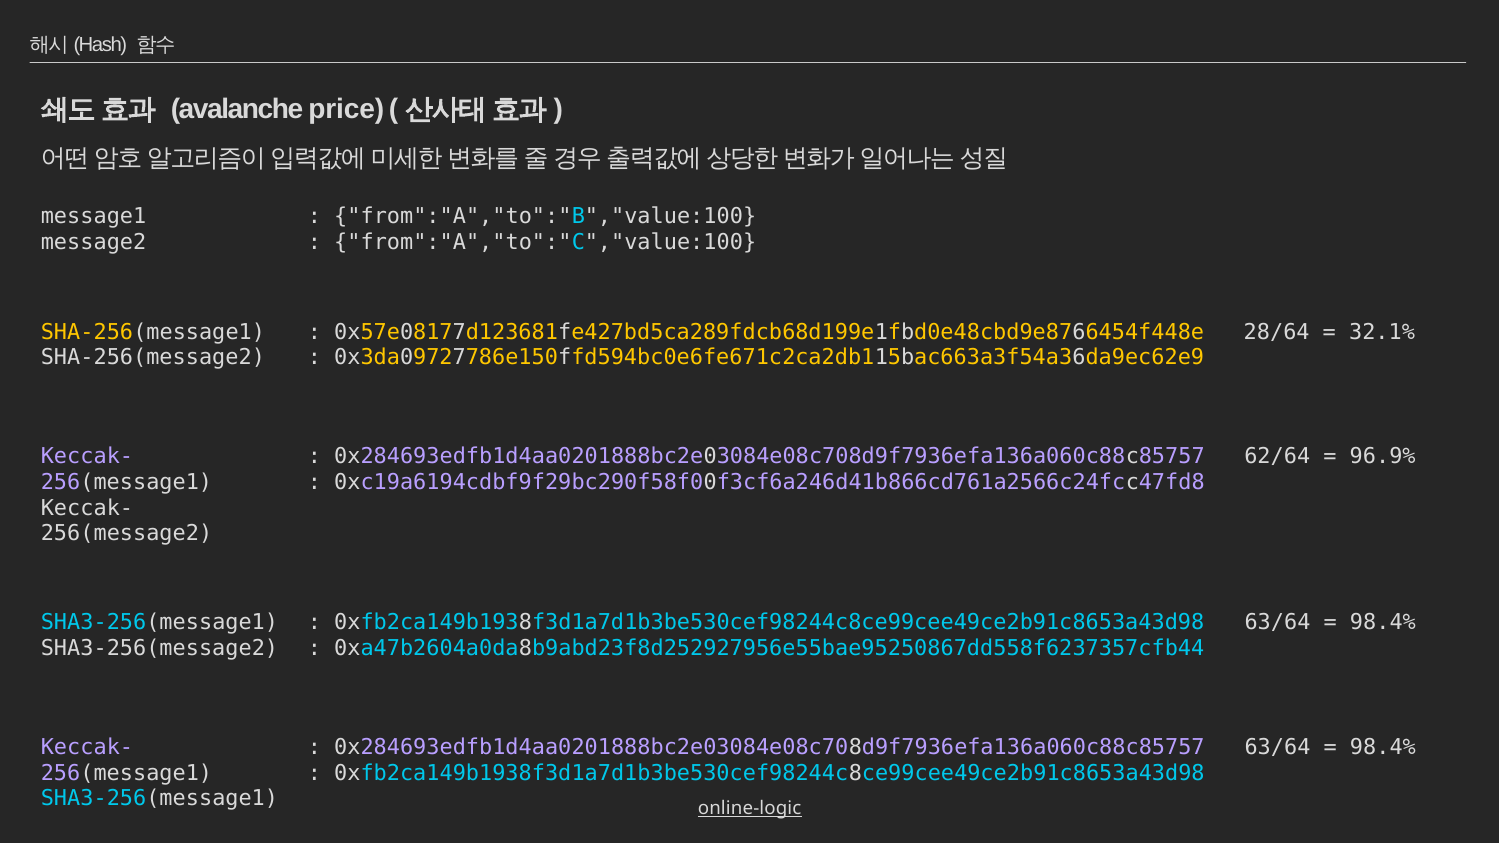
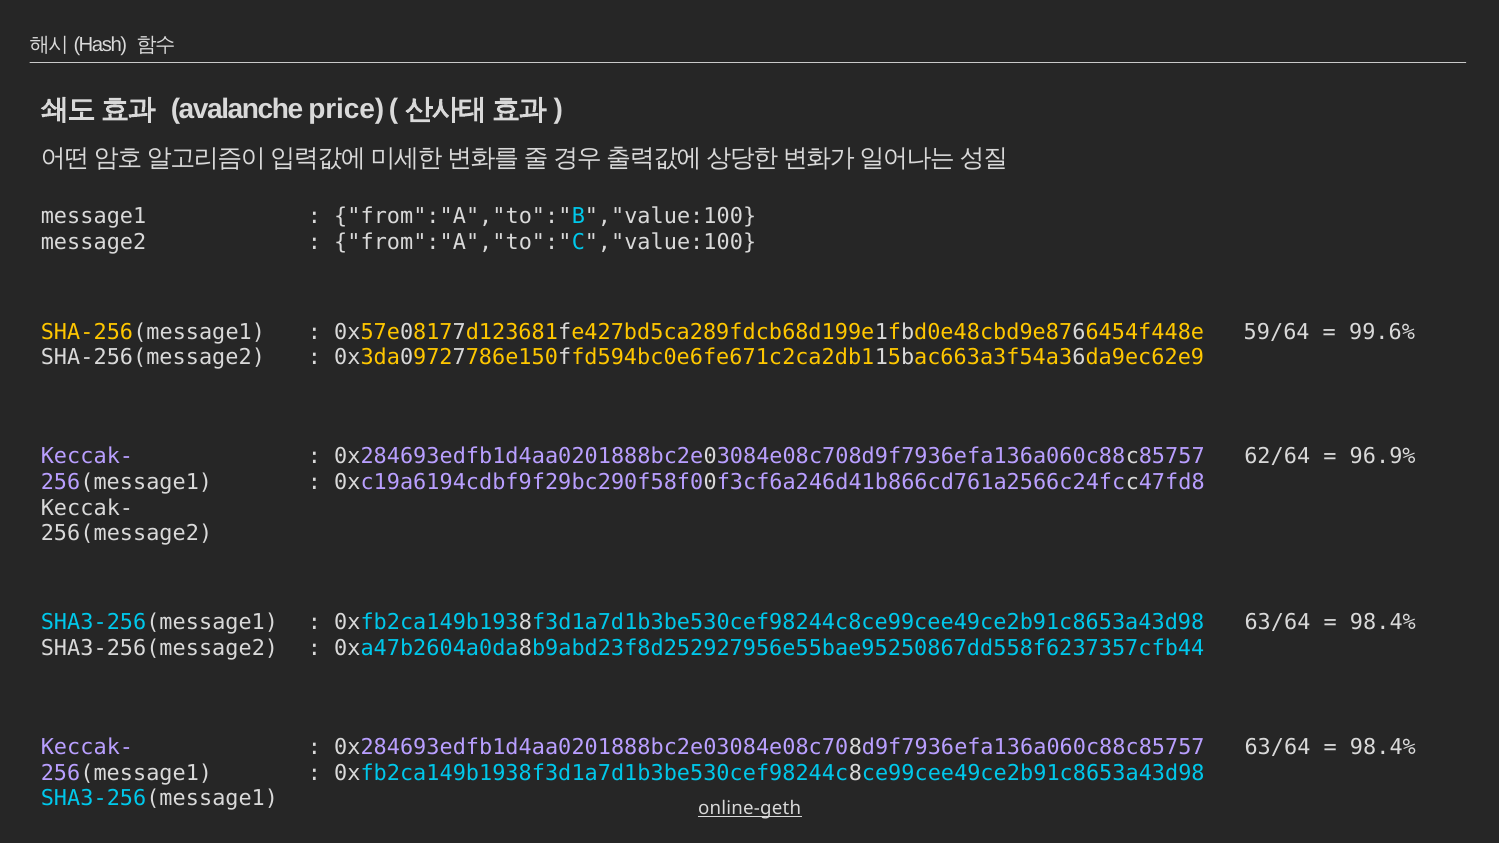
28/64: 28/64 -> 59/64
32.1%: 32.1% -> 99.6%
online-logic: online-logic -> online-geth
